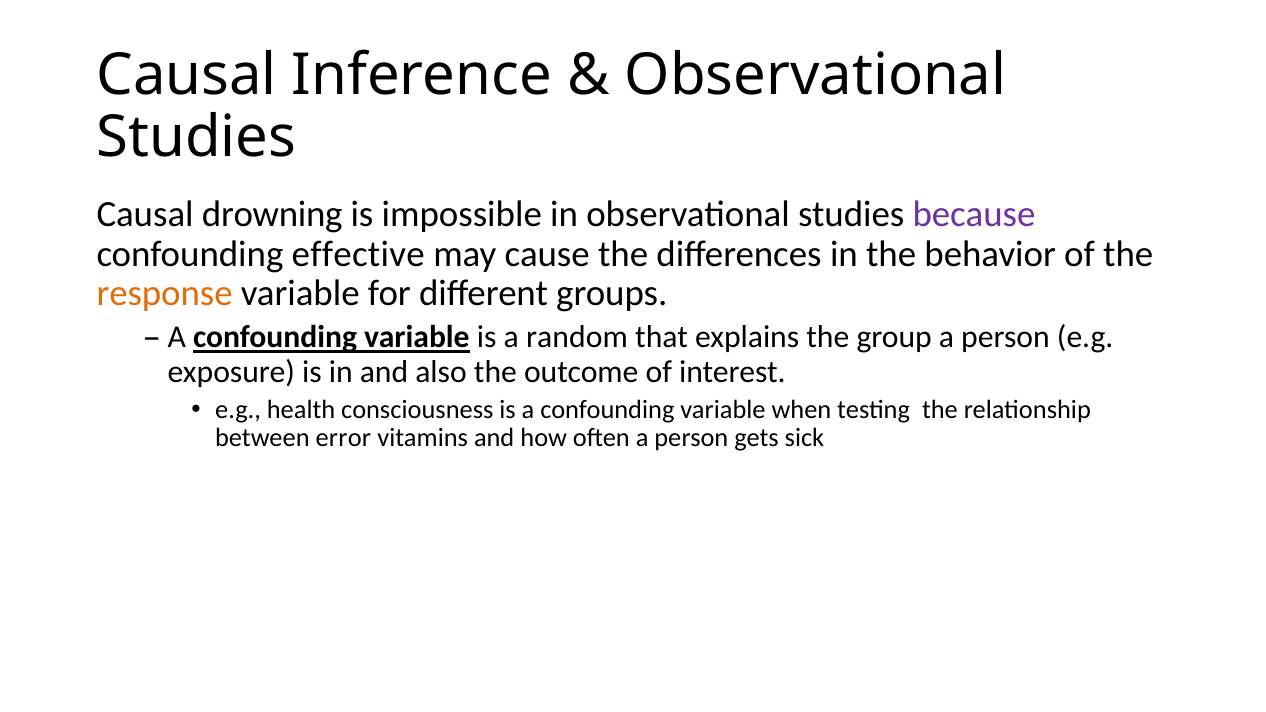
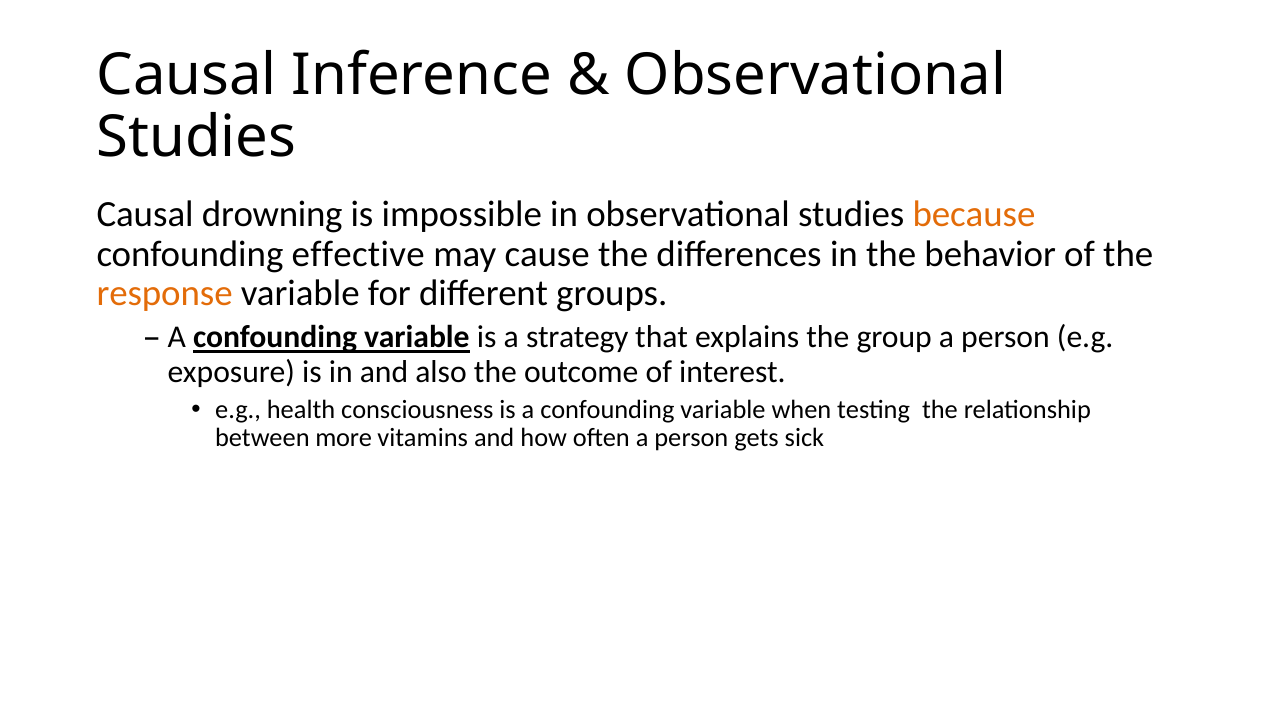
because colour: purple -> orange
random: random -> strategy
error: error -> more
